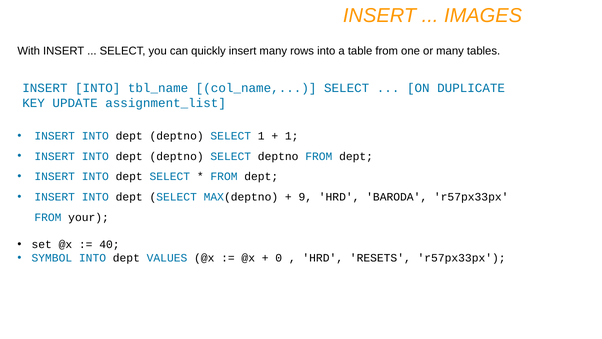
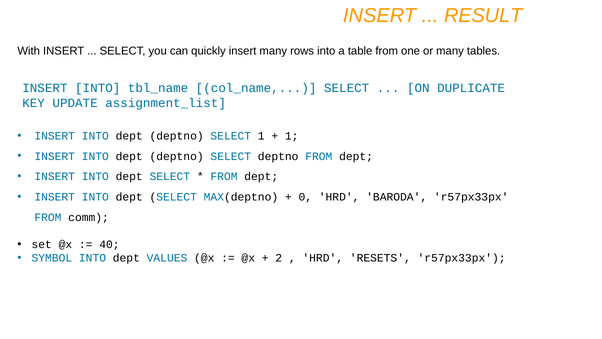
IMAGES: IMAGES -> RESULT
9: 9 -> 0
your: your -> comm
0: 0 -> 2
